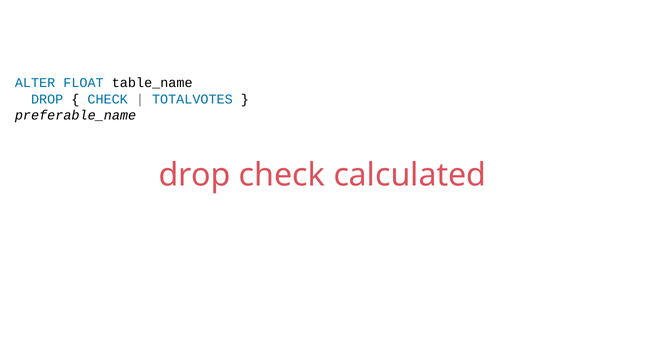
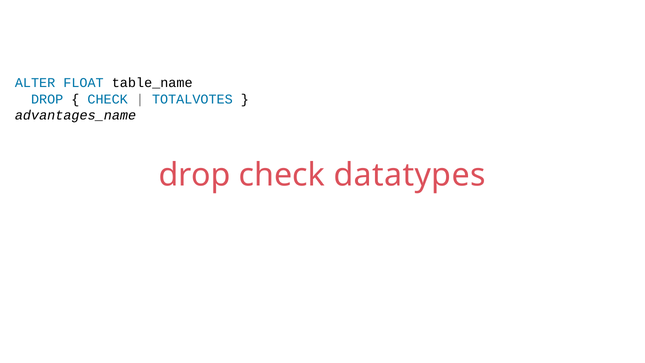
preferable_name: preferable_name -> advantages_name
calculated: calculated -> datatypes
